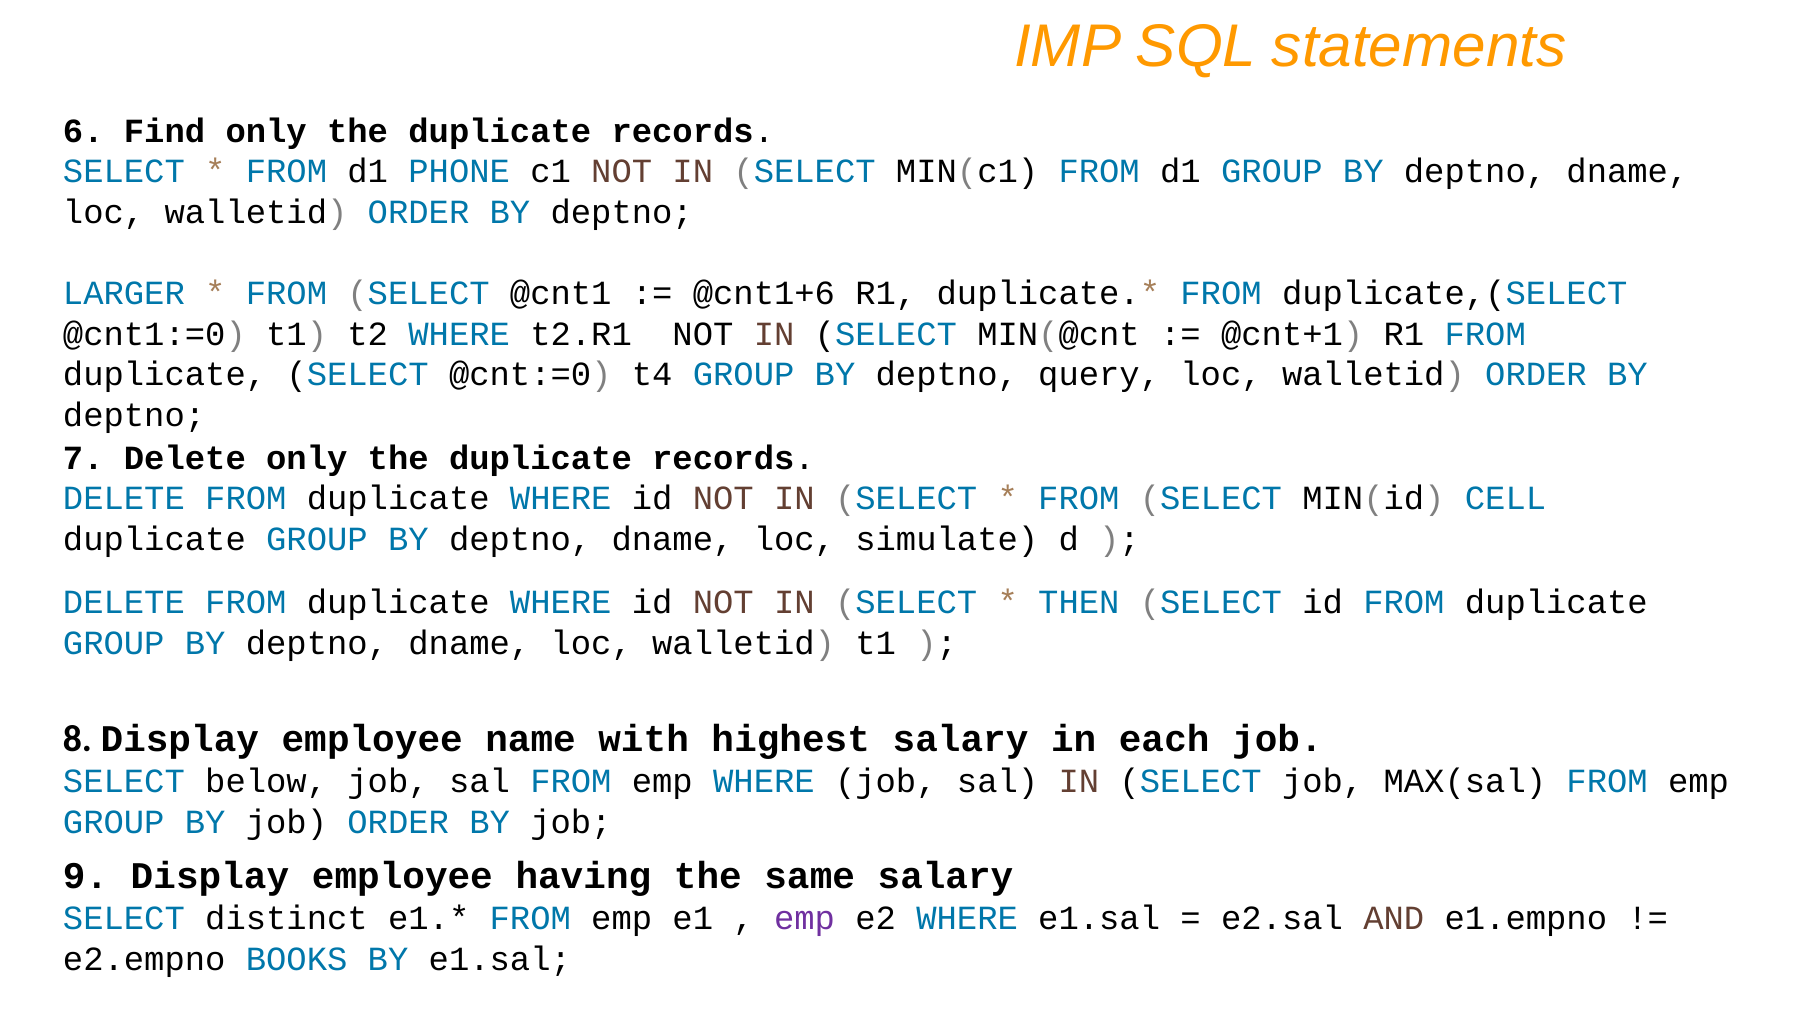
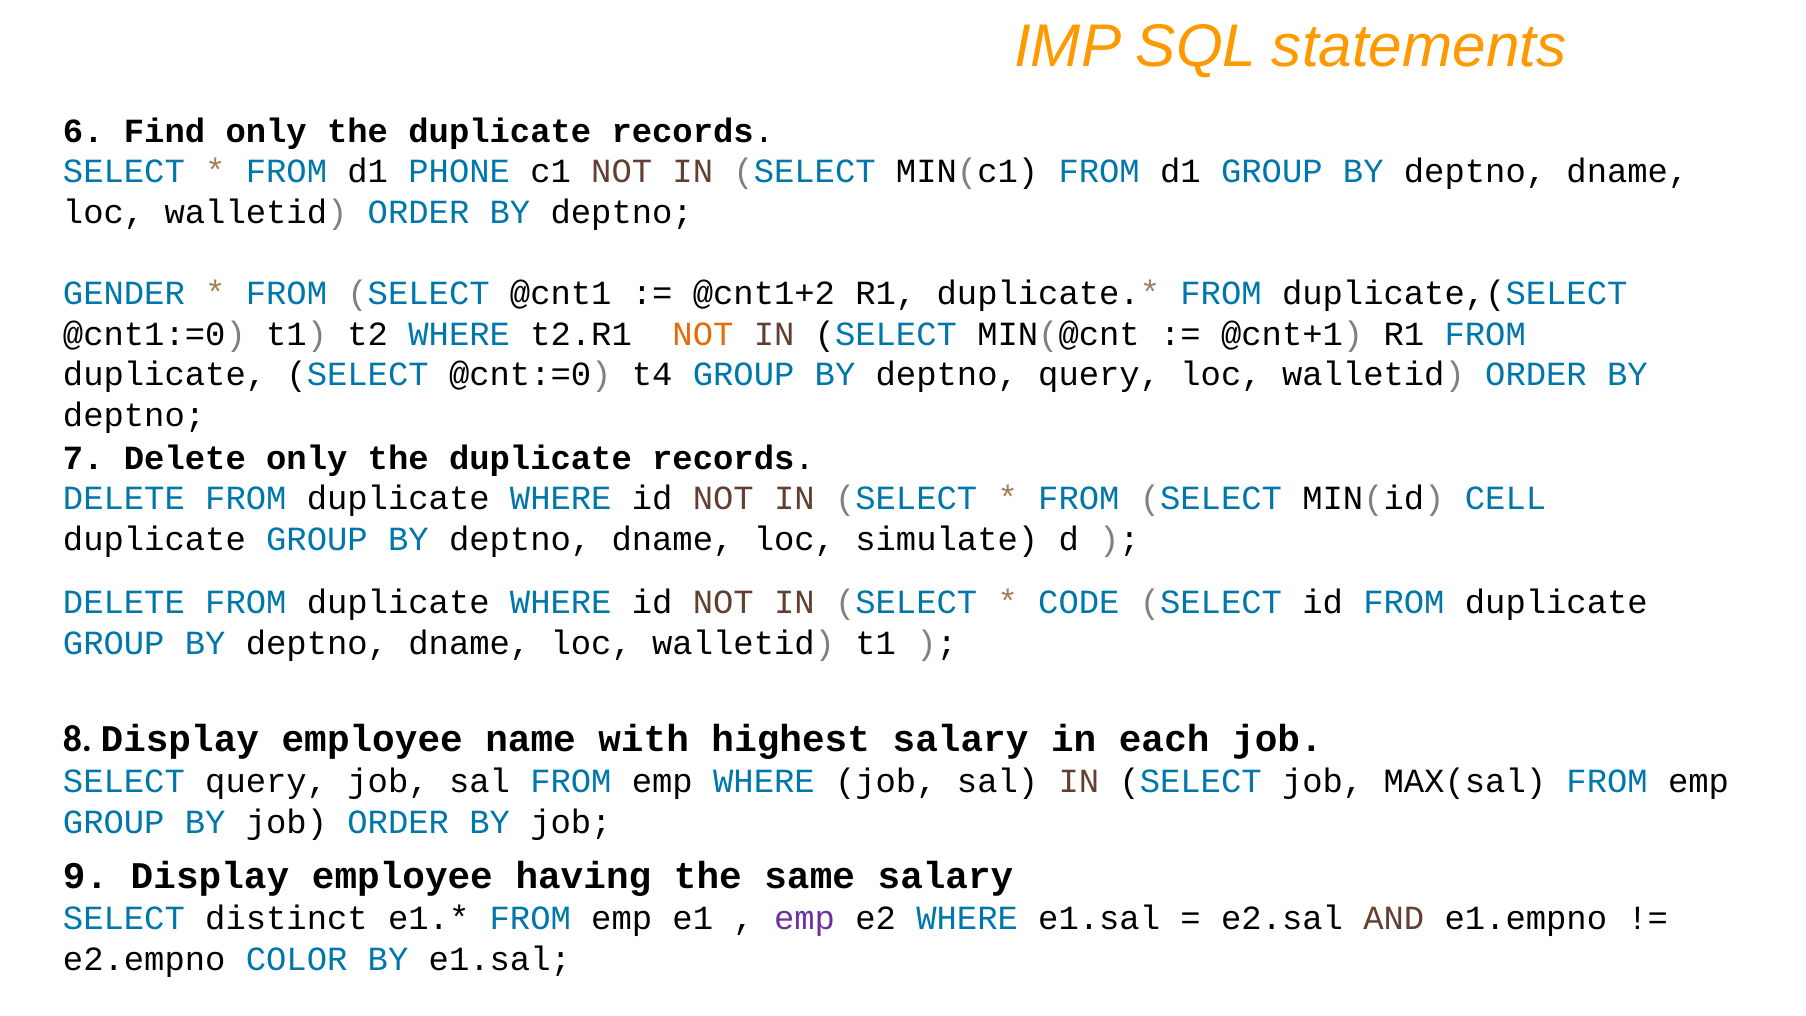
LARGER: LARGER -> GENDER
@cnt1+6: @cnt1+6 -> @cnt1+2
NOT at (703, 334) colour: black -> orange
THEN: THEN -> CODE
SELECT below: below -> query
BOOKS: BOOKS -> COLOR
